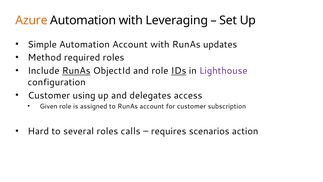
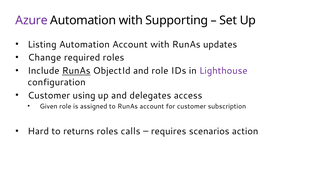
Azure colour: orange -> purple
Leveraging: Leveraging -> Supporting
Simple: Simple -> Listing
Method: Method -> Change
IDs underline: present -> none
several: several -> returns
